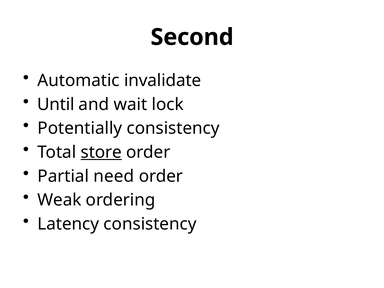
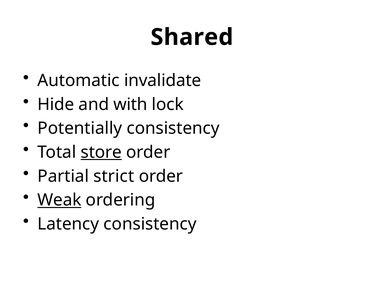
Second: Second -> Shared
Until: Until -> Hide
wait: wait -> with
need: need -> strict
Weak underline: none -> present
